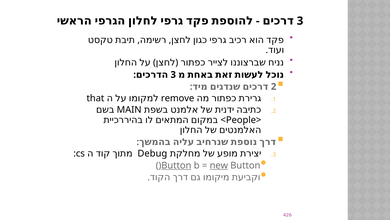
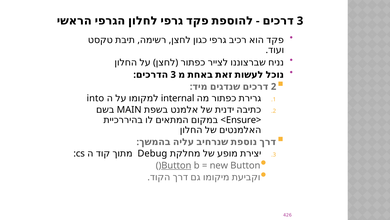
that: that -> into
remove: remove -> internal
People: People -> Ensure
new underline: present -> none
